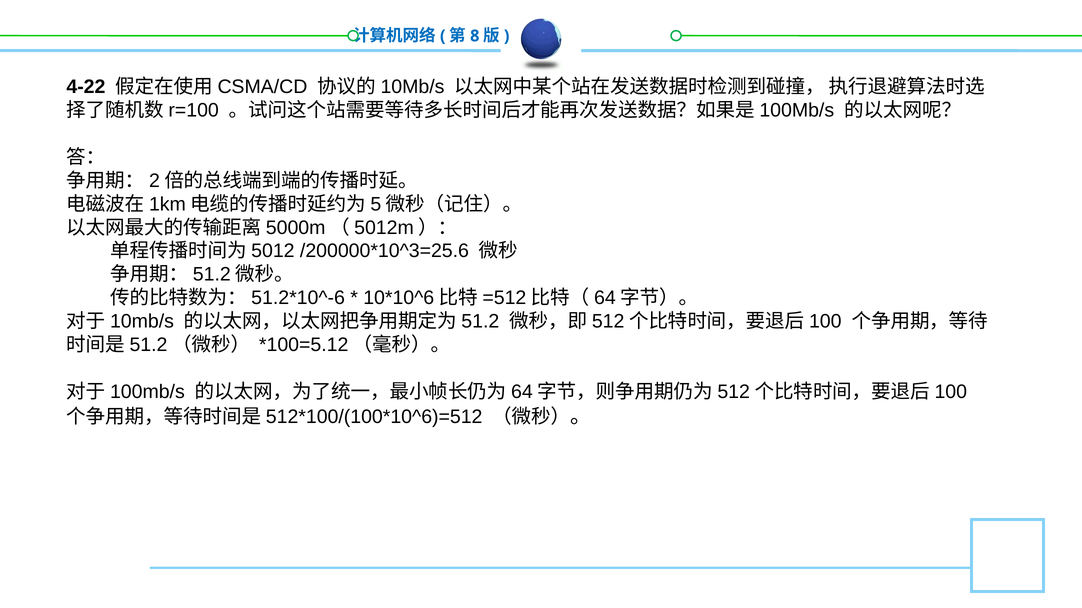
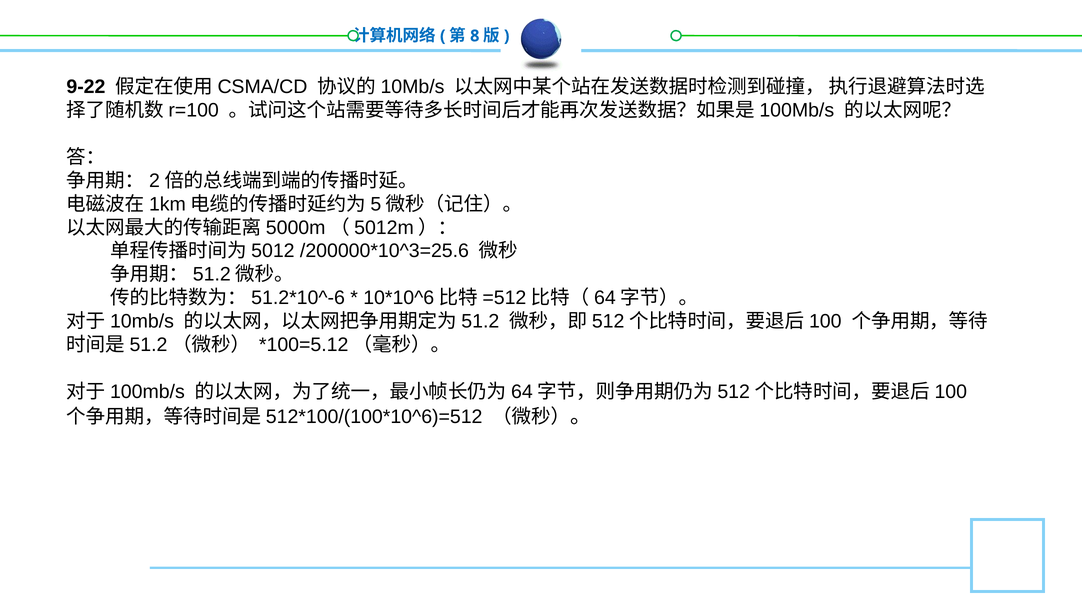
4-22: 4-22 -> 9-22
